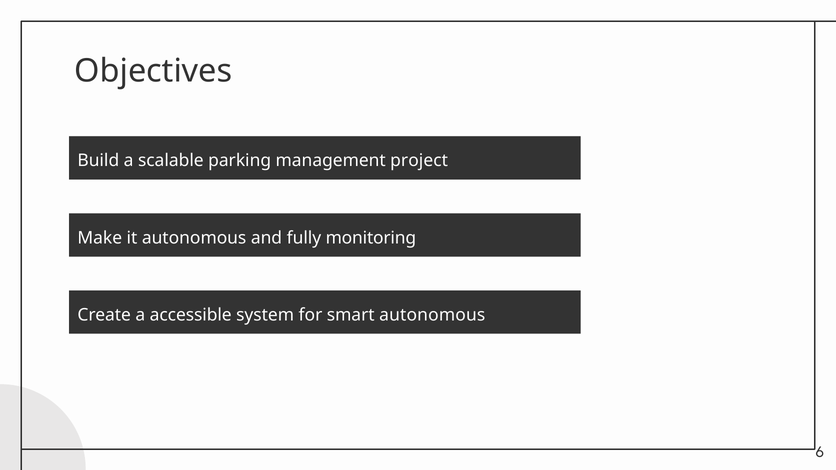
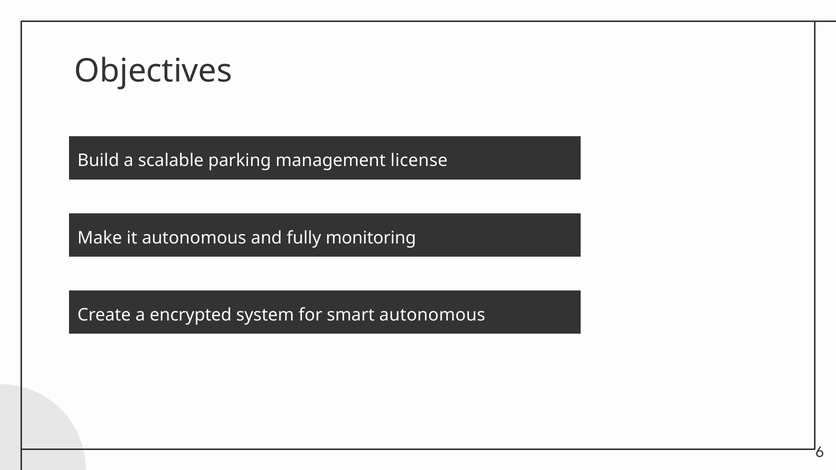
project: project -> license
accessible: accessible -> encrypted
